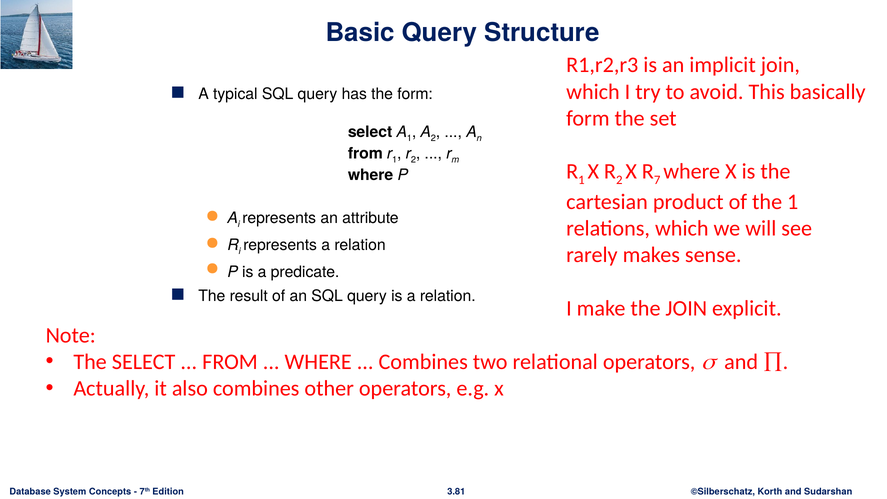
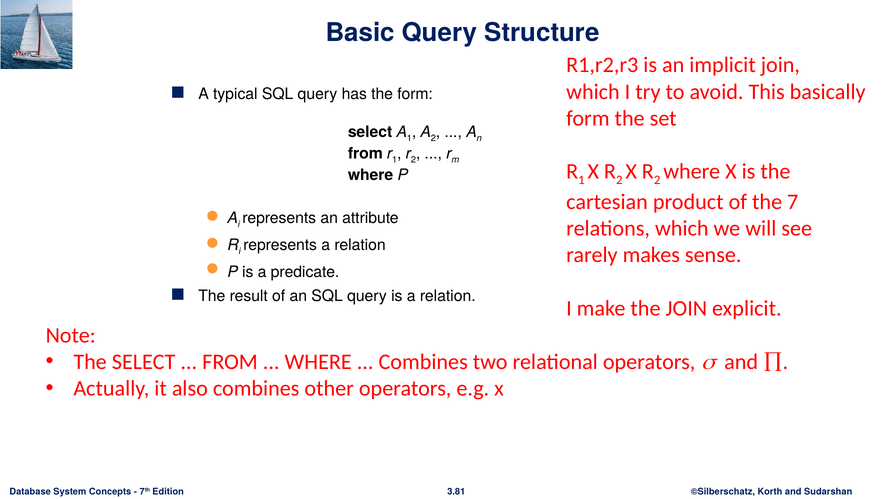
7 at (657, 180): 7 -> 2
the 1: 1 -> 7
